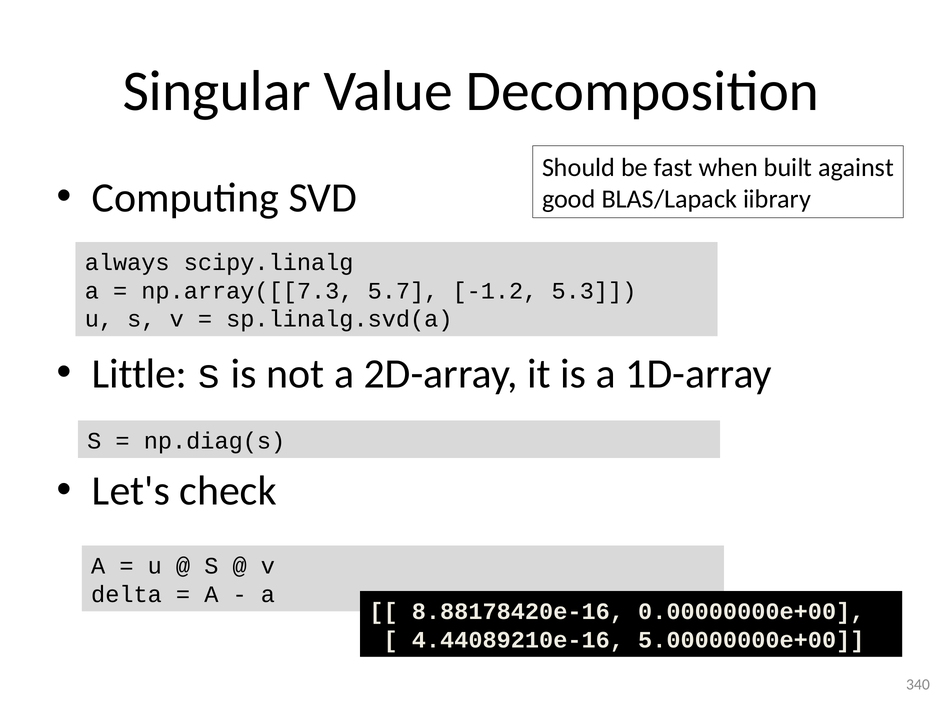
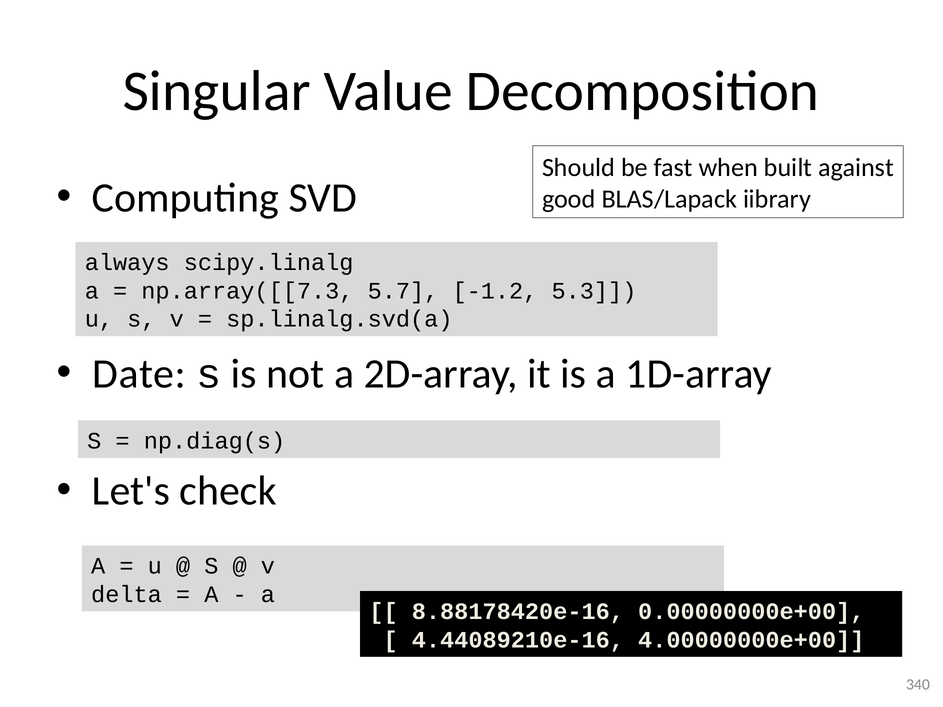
Little: Little -> Date
5.00000000e+00: 5.00000000e+00 -> 4.00000000e+00
